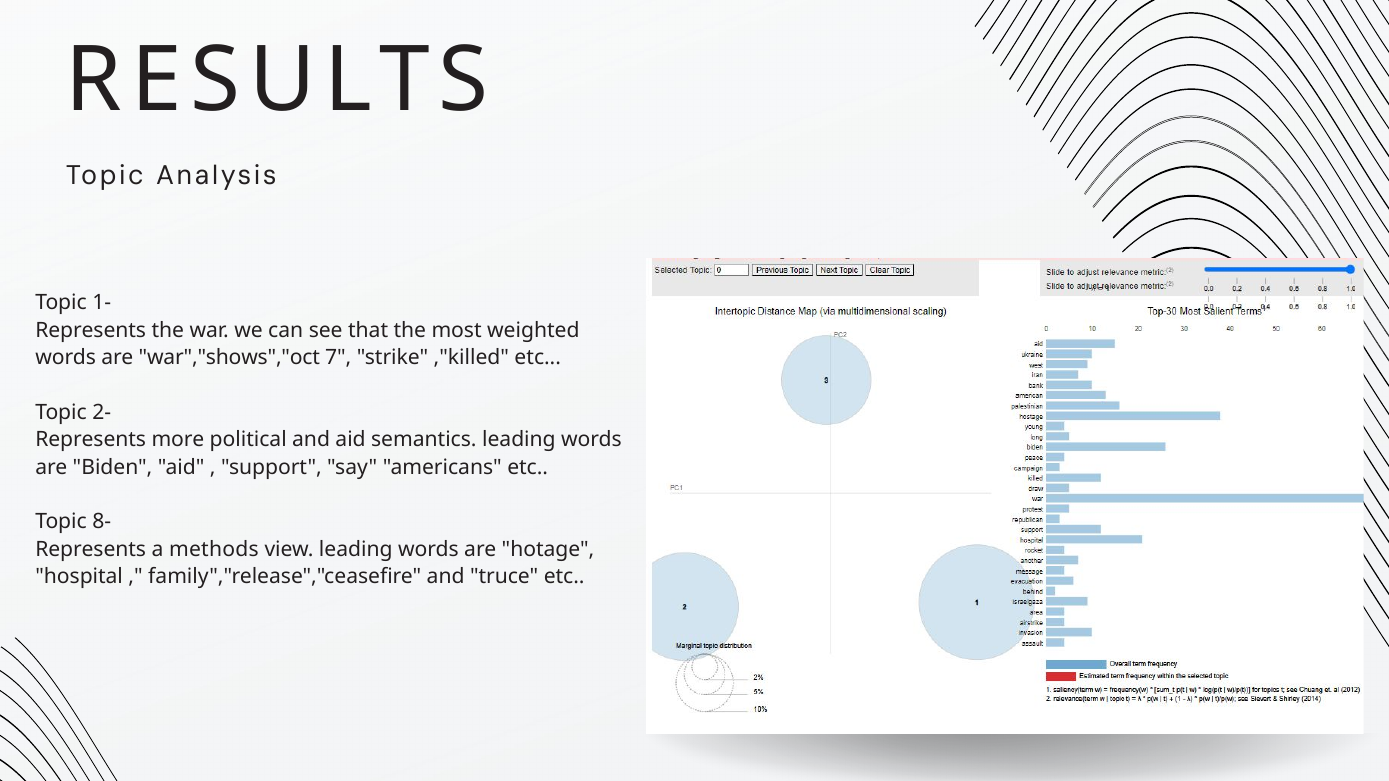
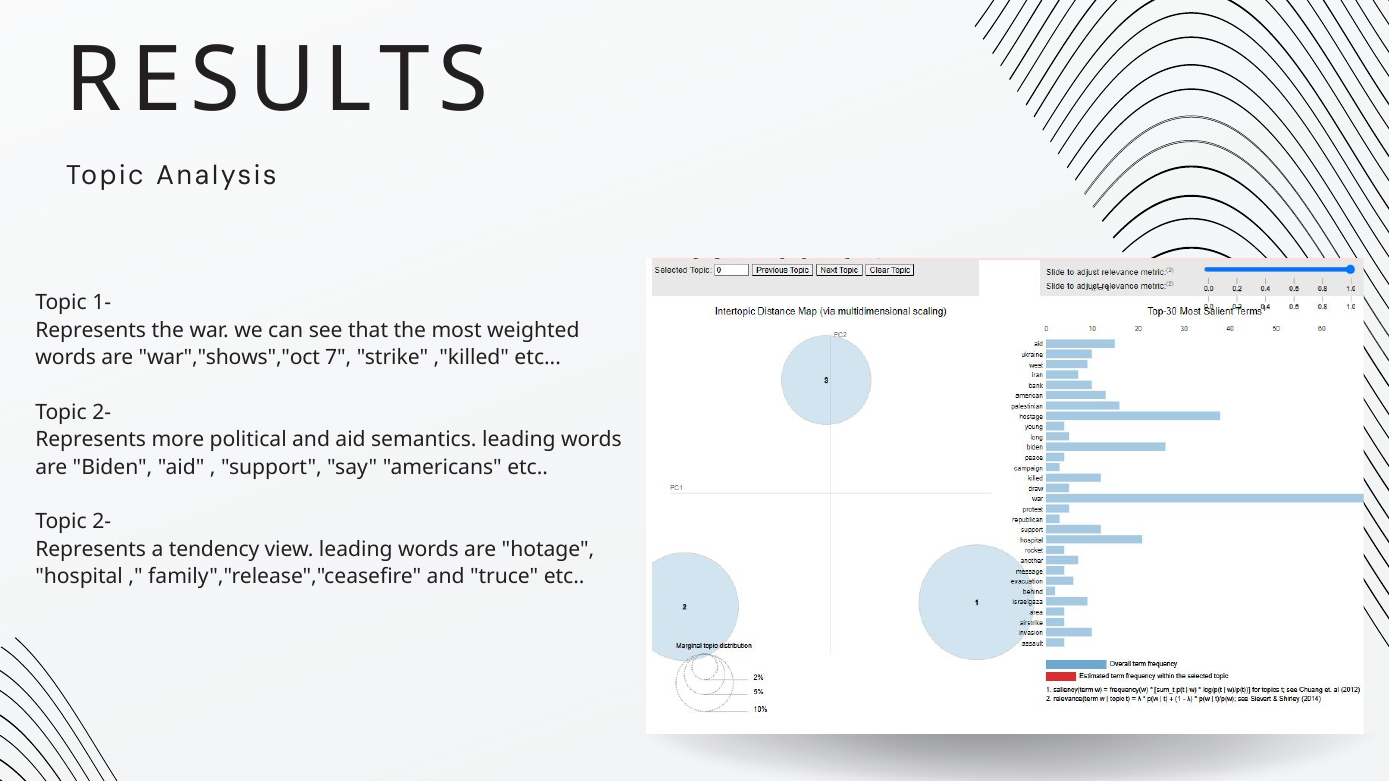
8- at (102, 522): 8- -> 2-
methods: methods -> tendency
